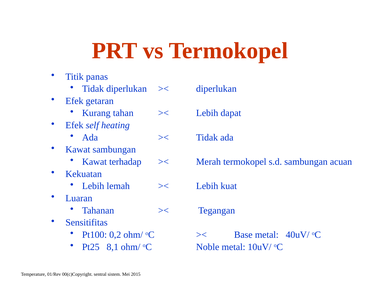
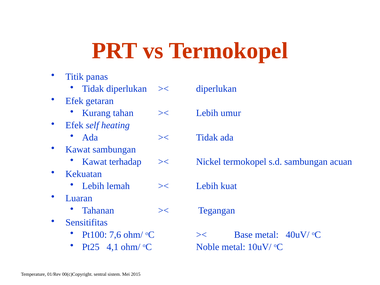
dapat: dapat -> umur
Merah: Merah -> Nickel
0,2: 0,2 -> 7,6
8,1: 8,1 -> 4,1
